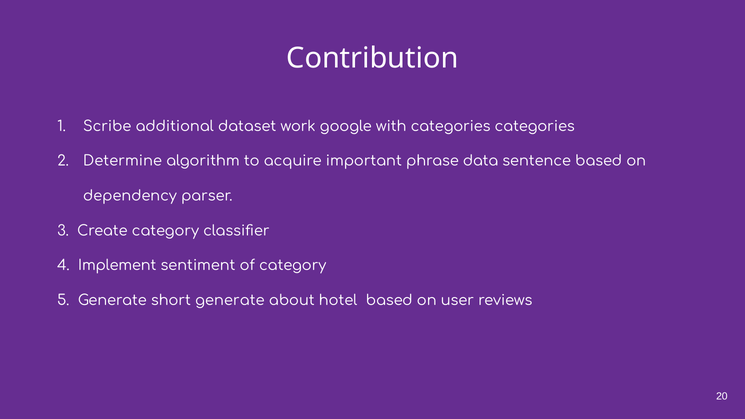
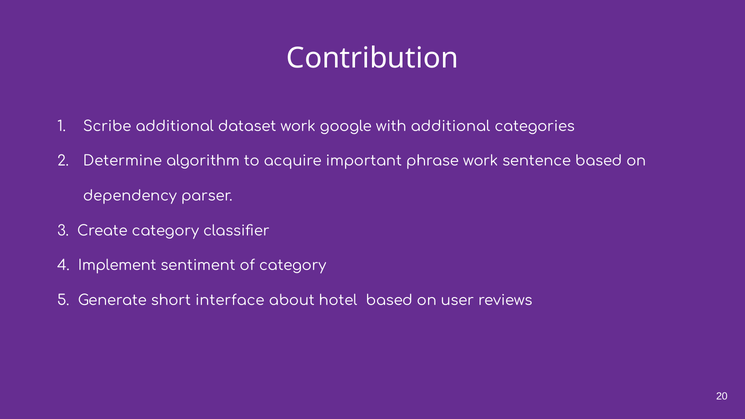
with categories: categories -> additional
phrase data: data -> work
short generate: generate -> interface
